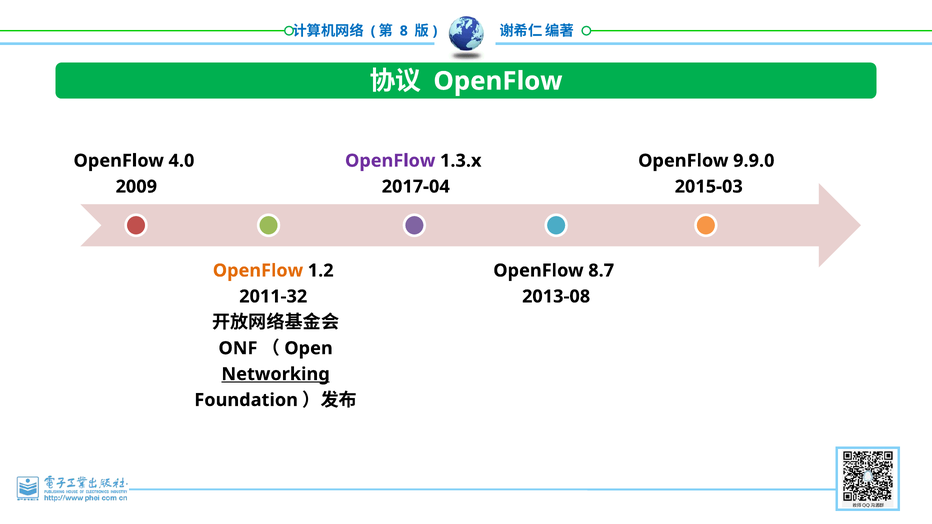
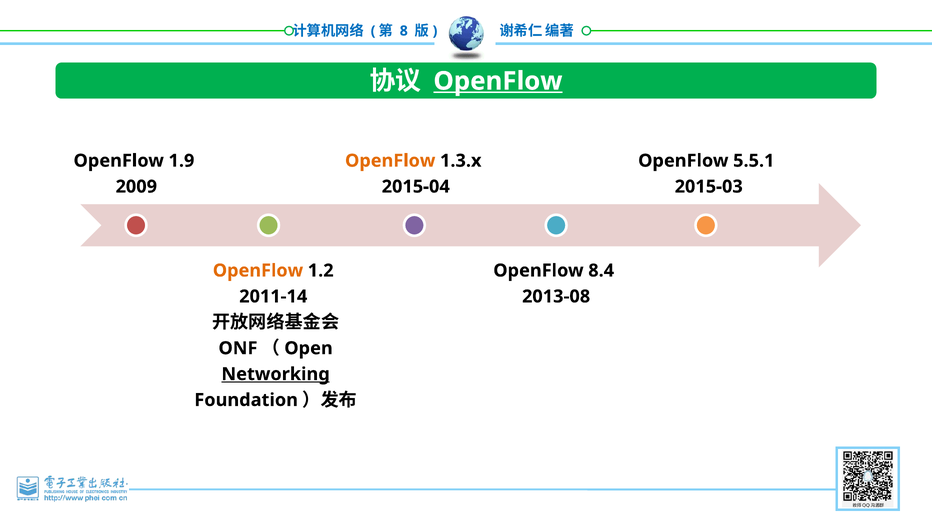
OpenFlow at (498, 81) underline: none -> present
4.0: 4.0 -> 1.9
OpenFlow at (390, 161) colour: purple -> orange
9.9.0: 9.9.0 -> 5.5.1
2017-04: 2017-04 -> 2015-04
8.7: 8.7 -> 8.4
2011-32: 2011-32 -> 2011-14
